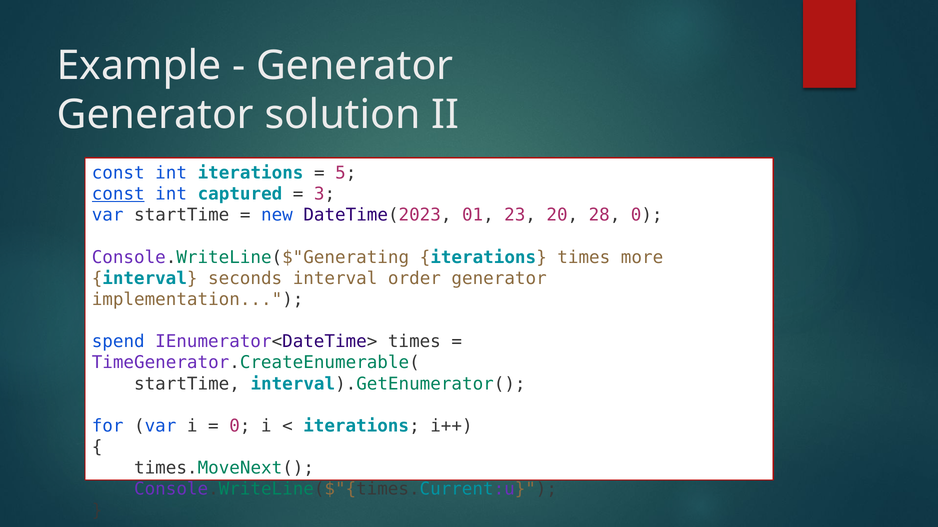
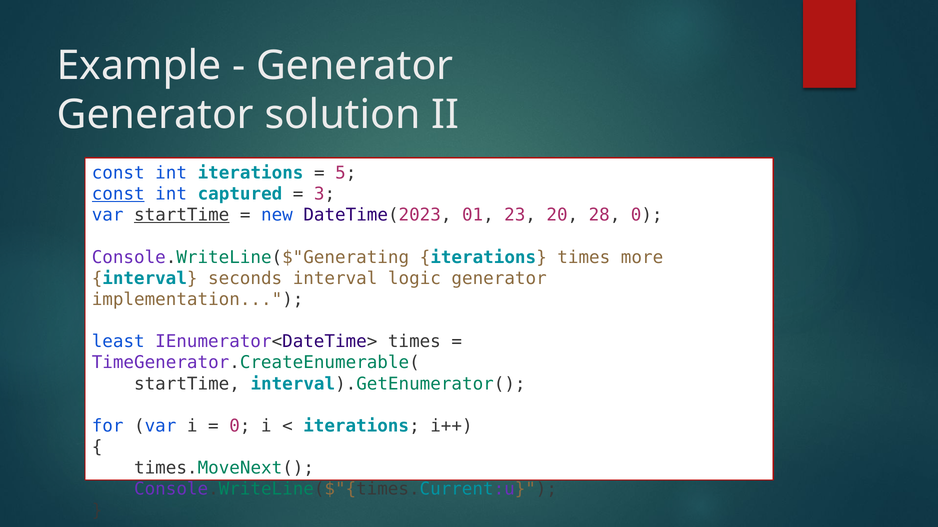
startTime at (182, 215) underline: none -> present
order: order -> logic
spend: spend -> least
